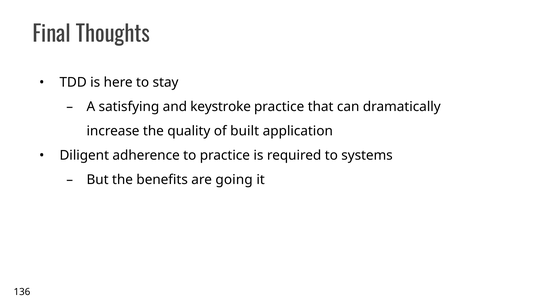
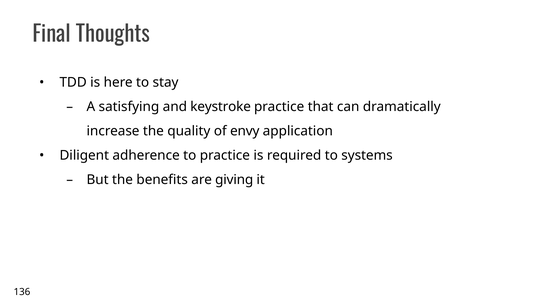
built: built -> envy
going: going -> giving
